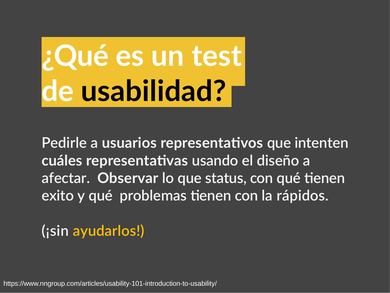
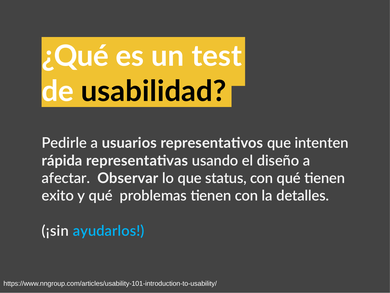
cuáles: cuáles -> rápida
rápidos: rápidos -> detalles
ayudarlos colour: yellow -> light blue
